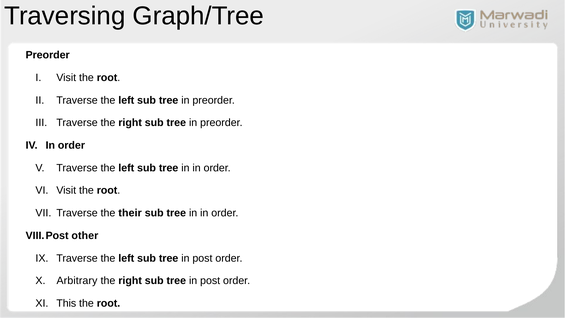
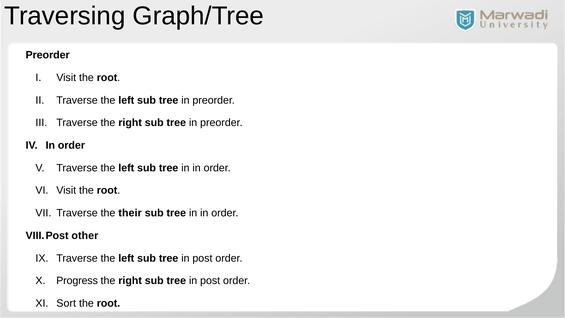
Arbitrary: Arbitrary -> Progress
This: This -> Sort
